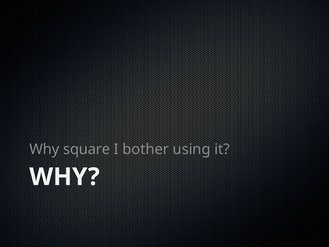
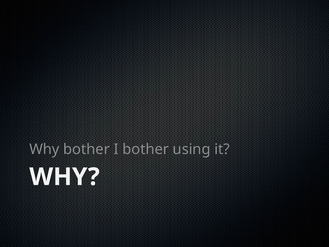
Why square: square -> bother
